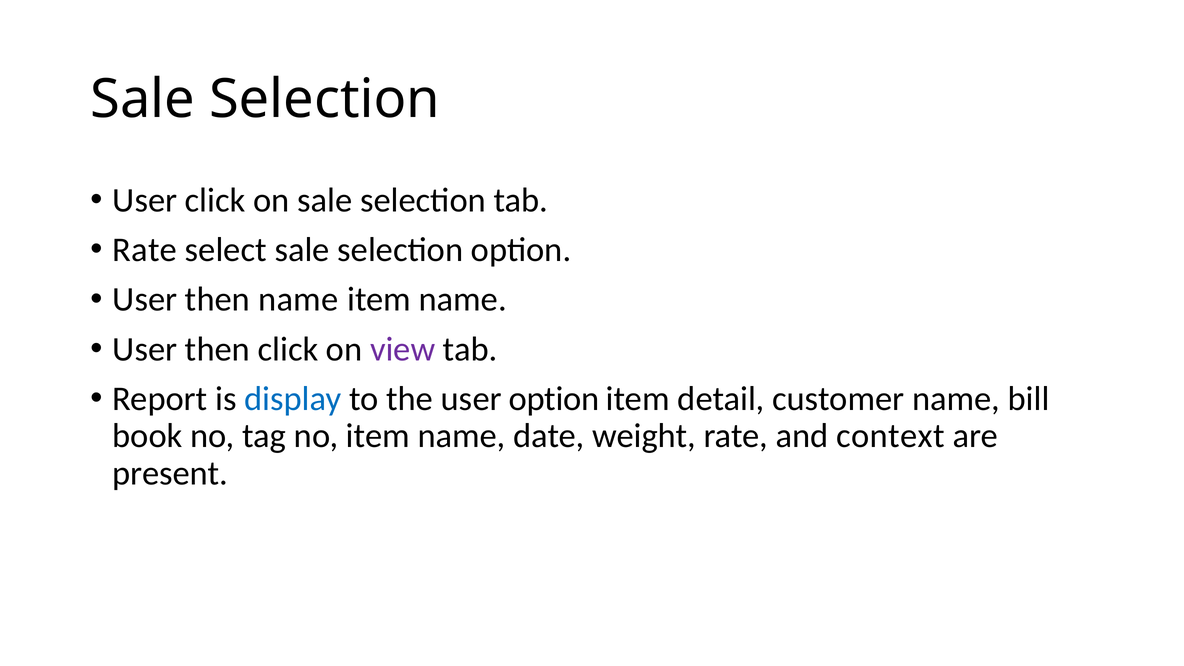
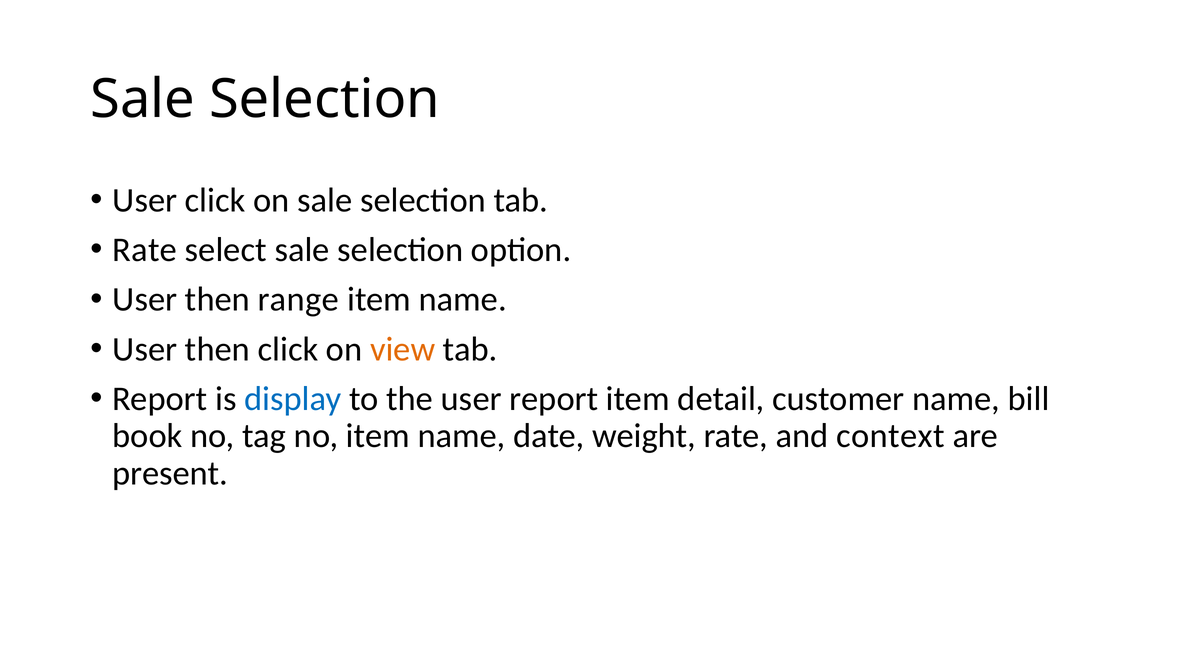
then name: name -> range
view colour: purple -> orange
user option: option -> report
